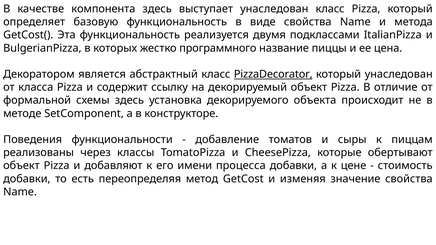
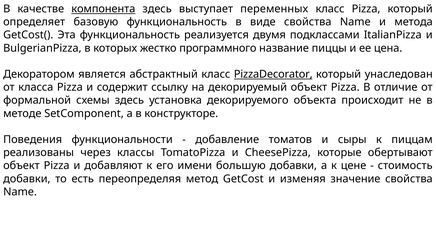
компонента underline: none -> present
выступает унаследован: унаследован -> переменных
процесса: процесса -> большую
